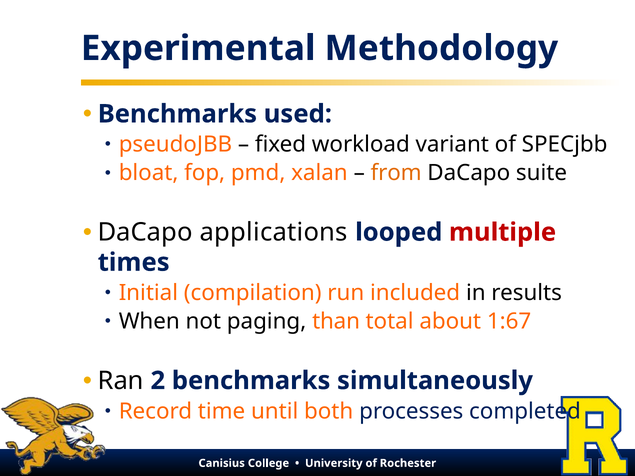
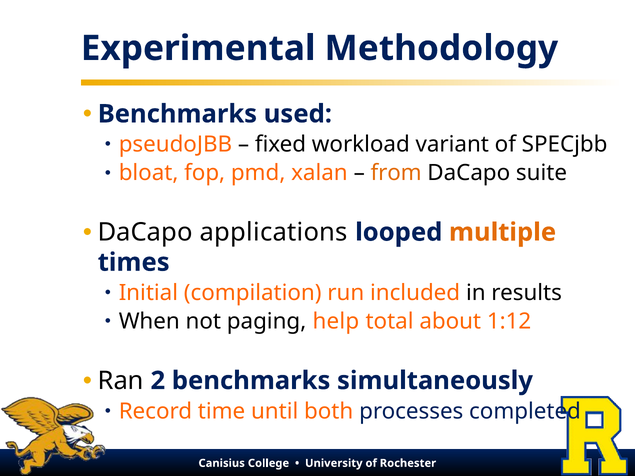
multiple colour: red -> orange
than: than -> help
1:67: 1:67 -> 1:12
